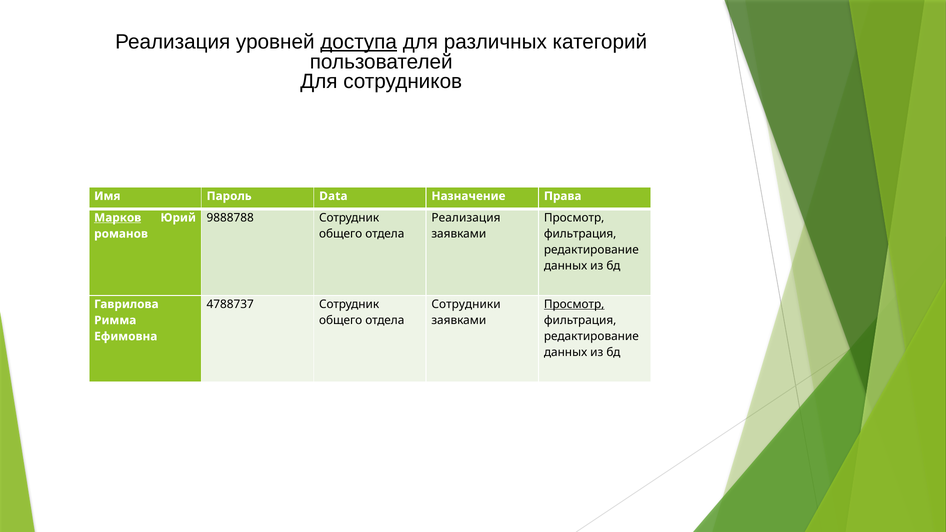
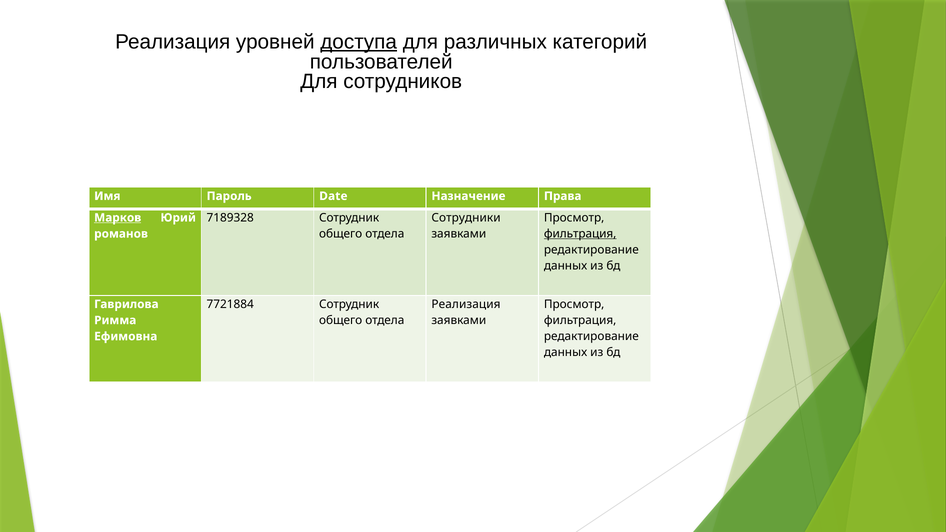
Data: Data -> Date
9888788: 9888788 -> 7189328
Реализация at (466, 218): Реализация -> Сотрудники
фильтрация at (580, 234) underline: none -> present
4788737: 4788737 -> 7721884
Сотрудники at (466, 304): Сотрудники -> Реализация
Просмотр at (574, 304) underline: present -> none
